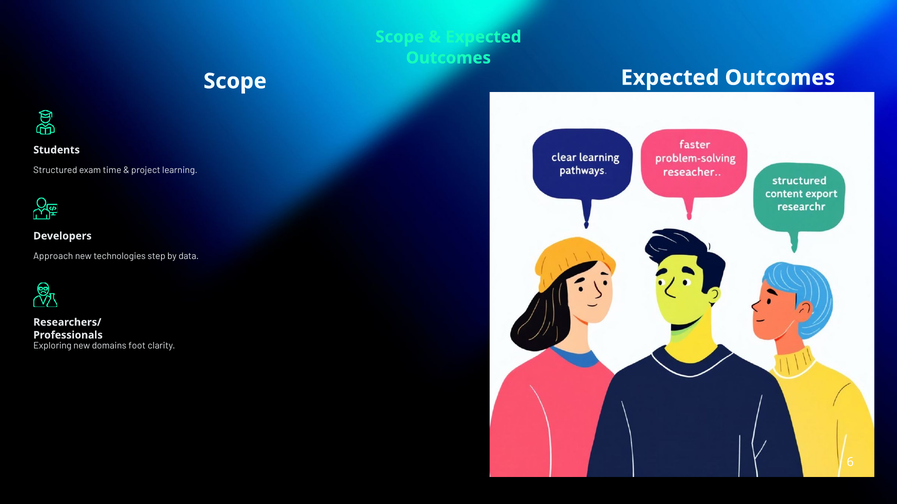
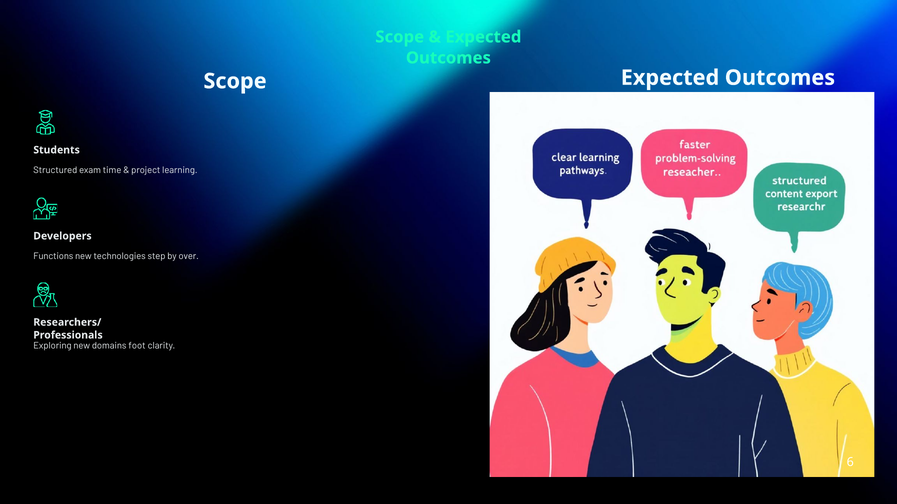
Approach: Approach -> Functions
data: data -> over
